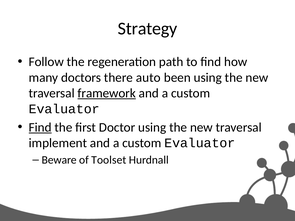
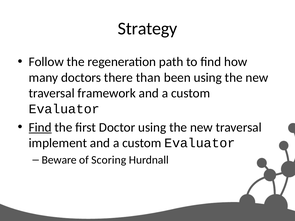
auto: auto -> than
framework underline: present -> none
Toolset: Toolset -> Scoring
